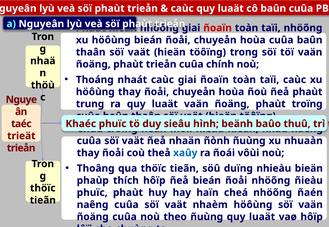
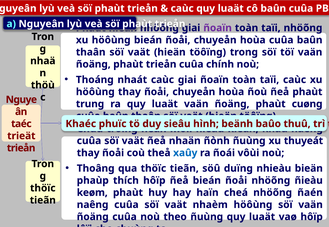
ñoaïn at (218, 28) colour: red -> purple
phaùt troïng: troïng -> cuøng
nhuaàn: nhuaàn -> thuyeát
phuïc at (92, 193): phuïc -> keøm
